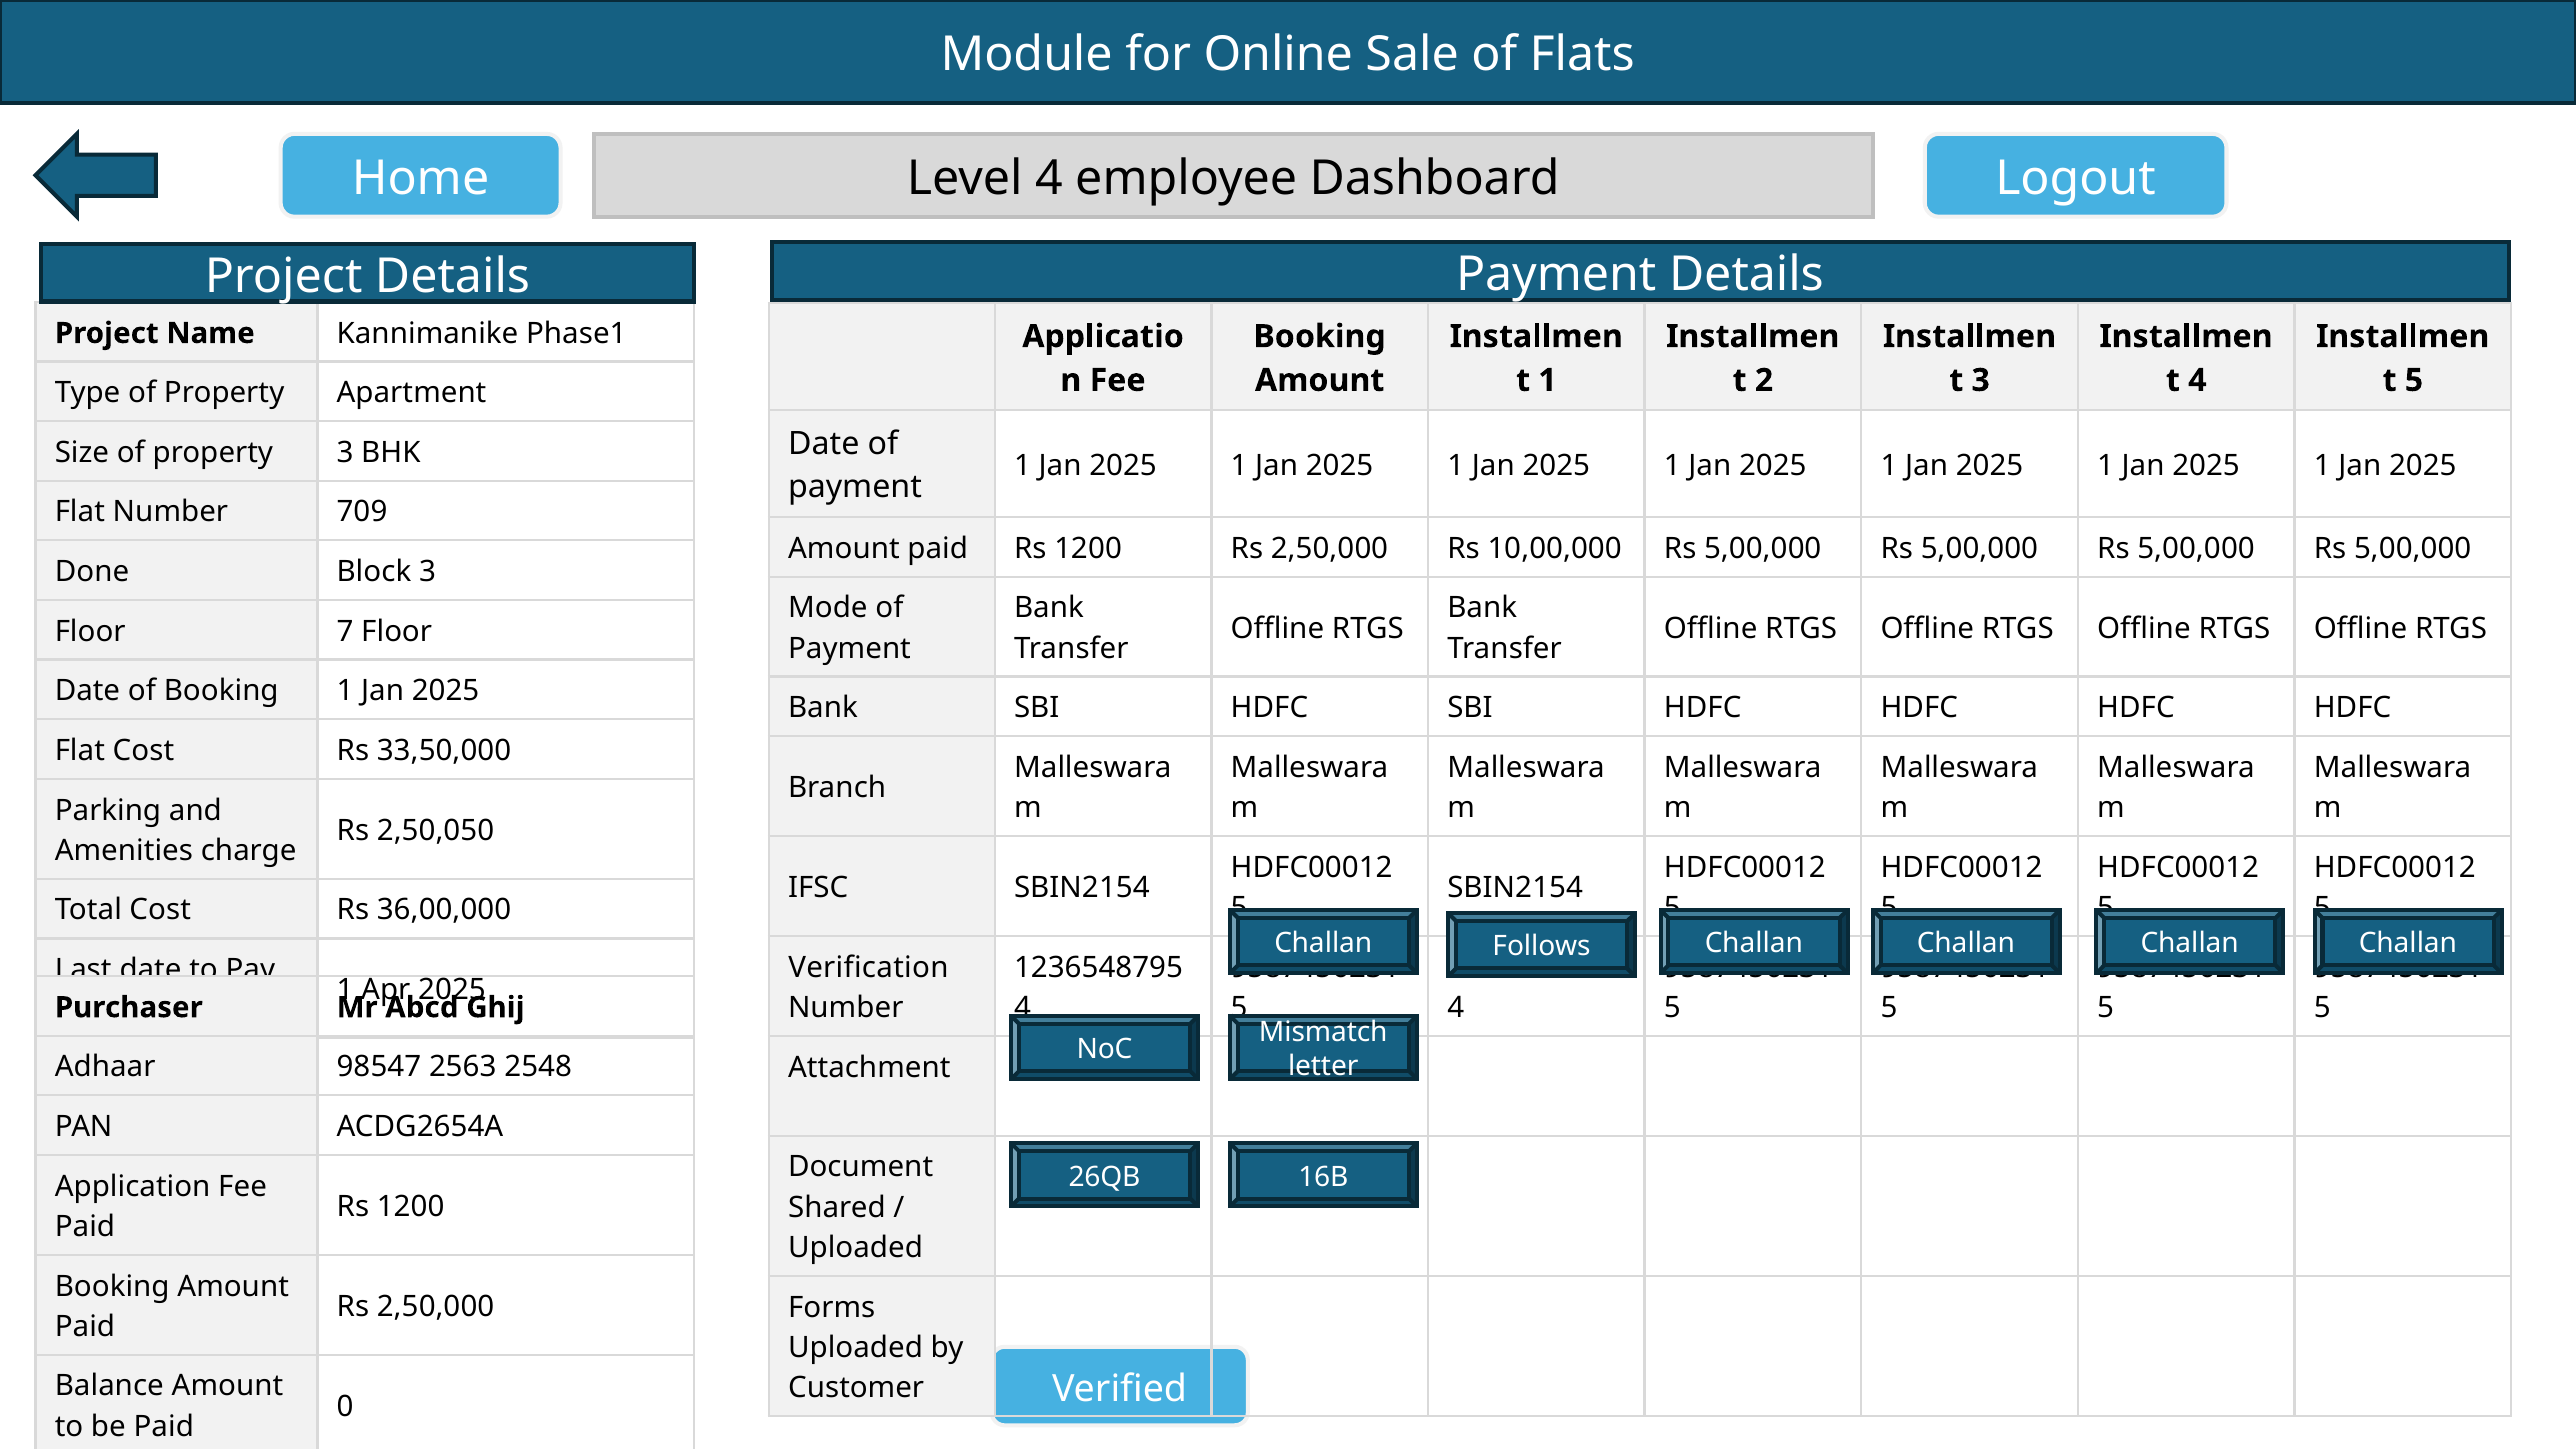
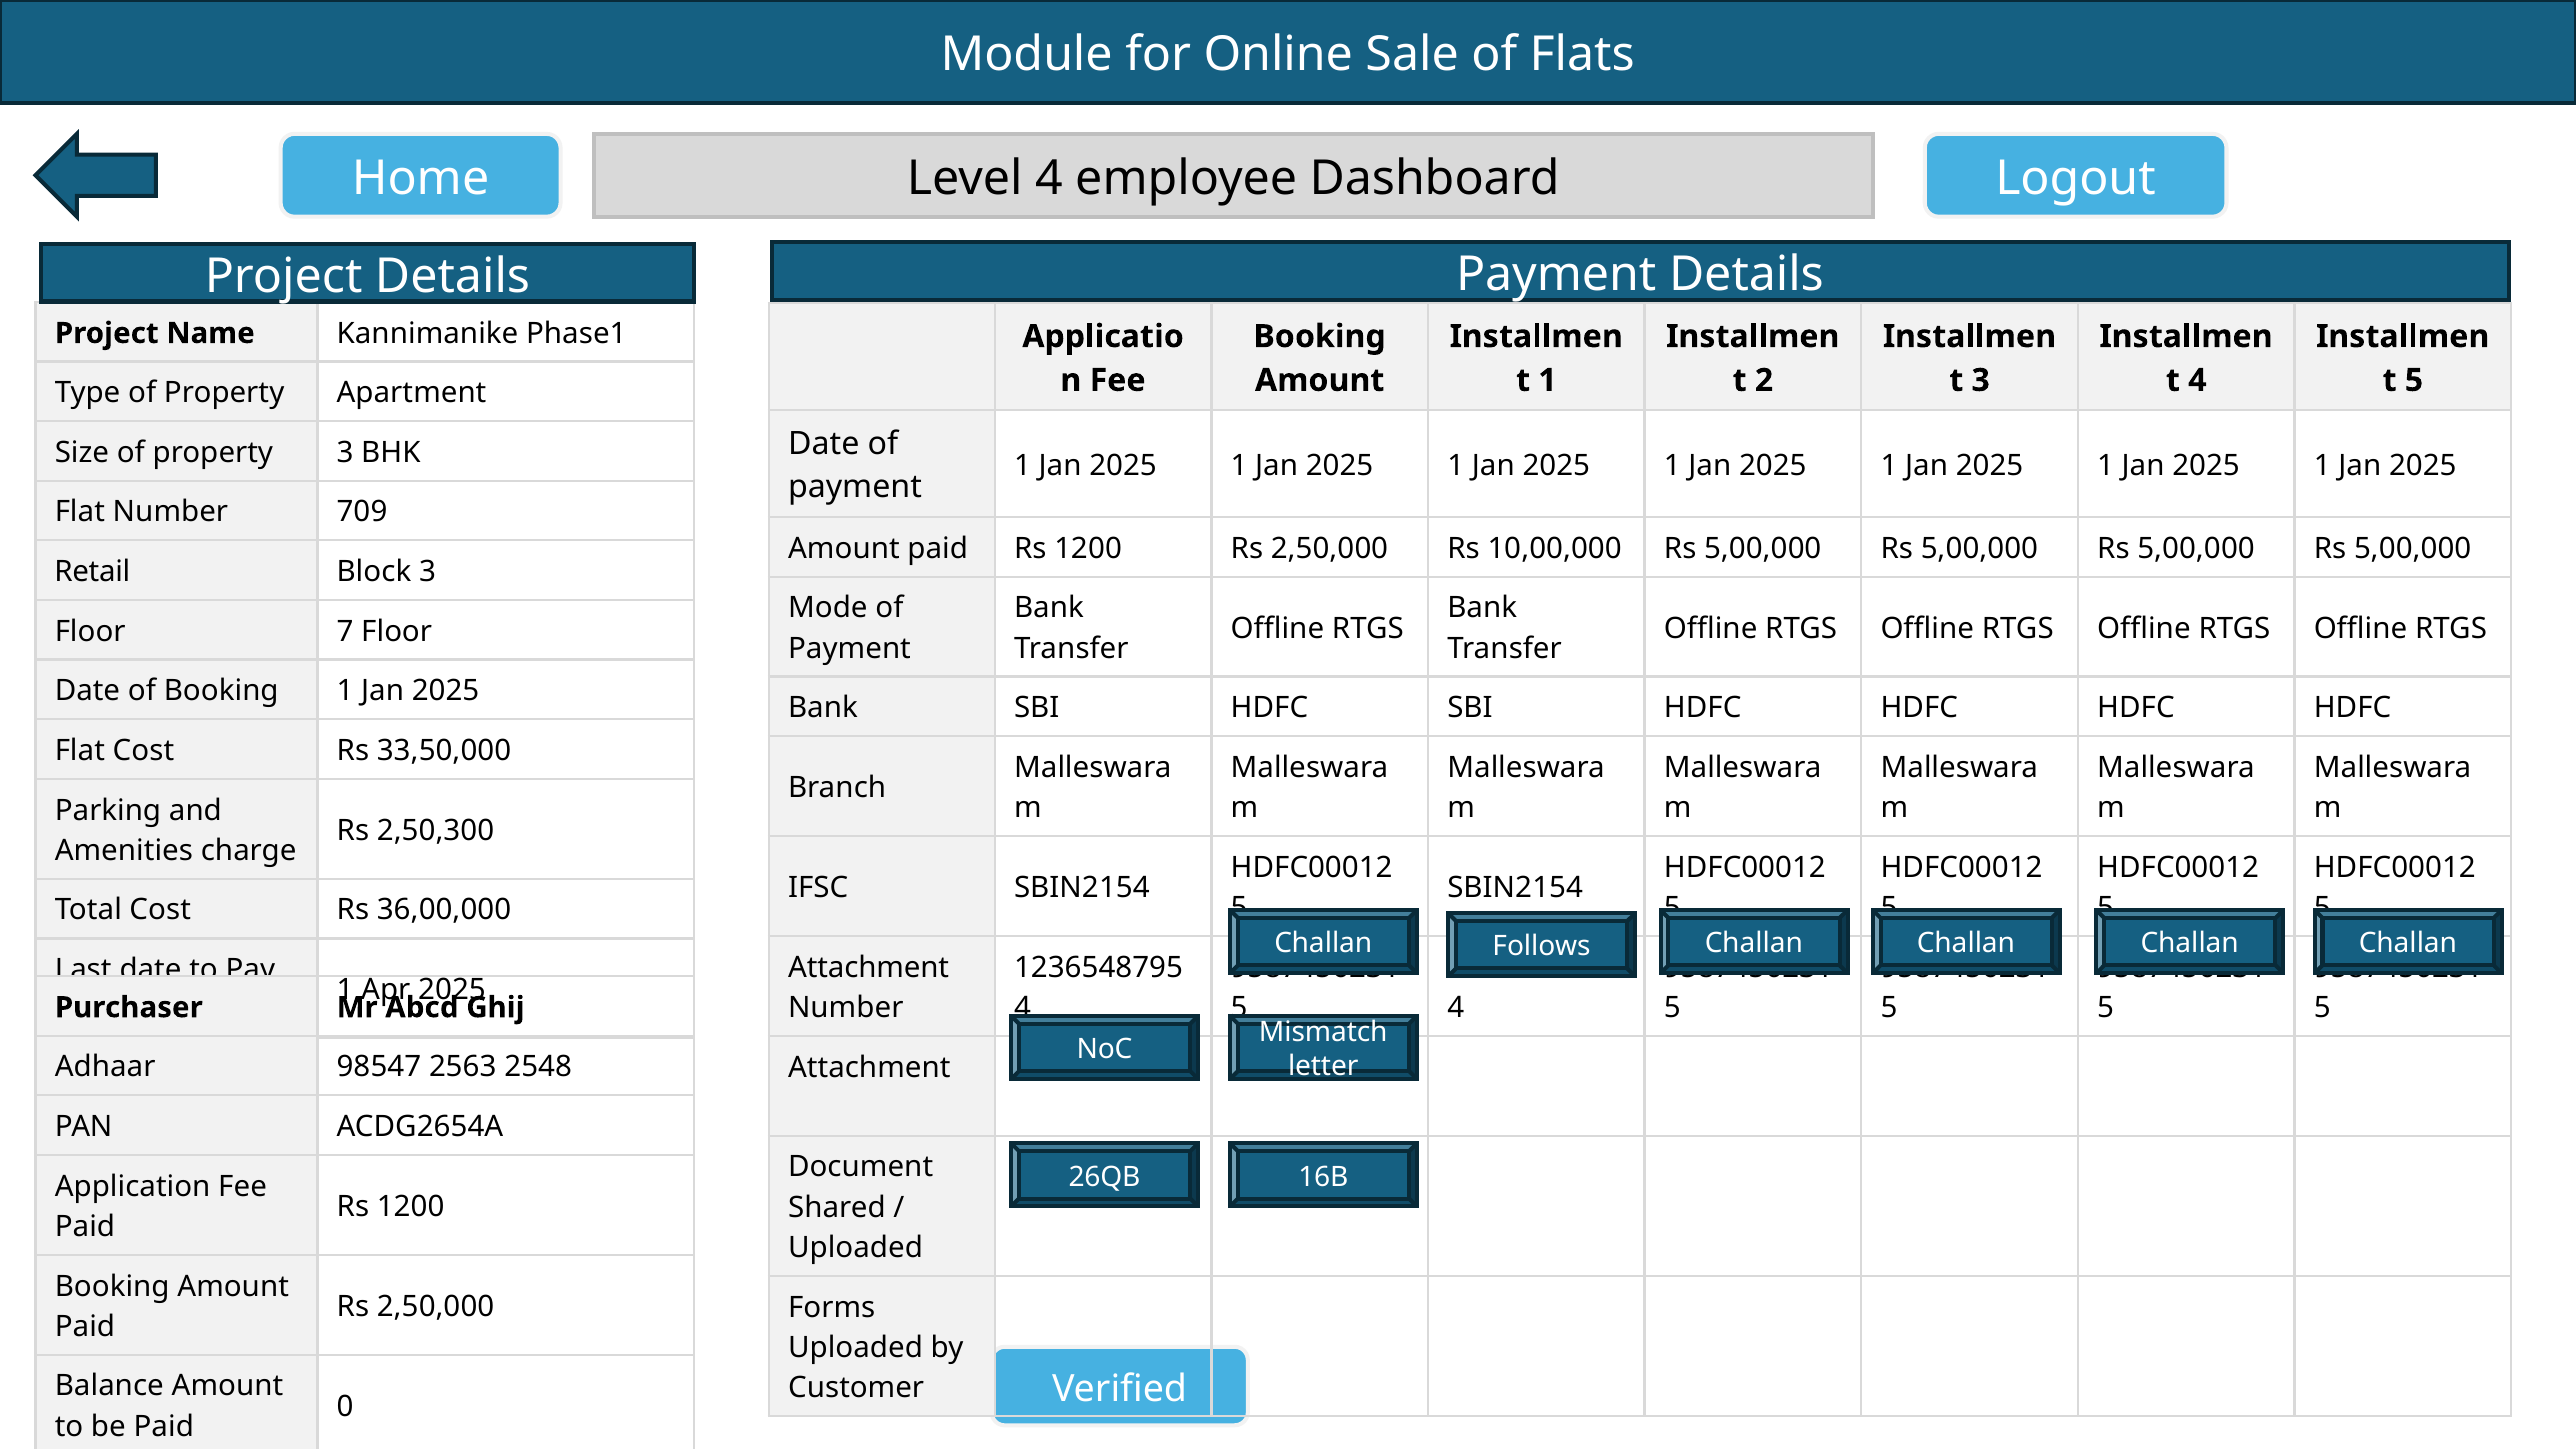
Done: Done -> Retail
2,50,050: 2,50,050 -> 2,50,300
Verification at (868, 967): Verification -> Attachment
